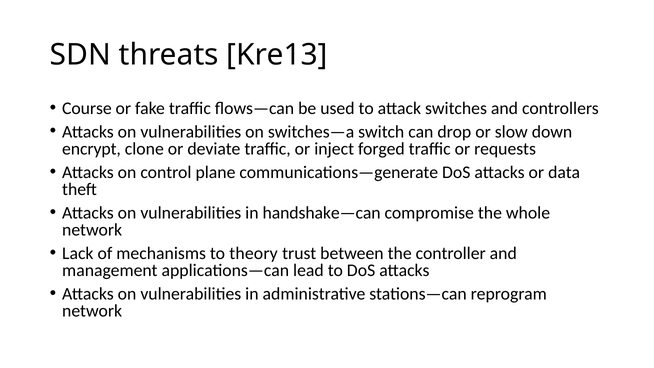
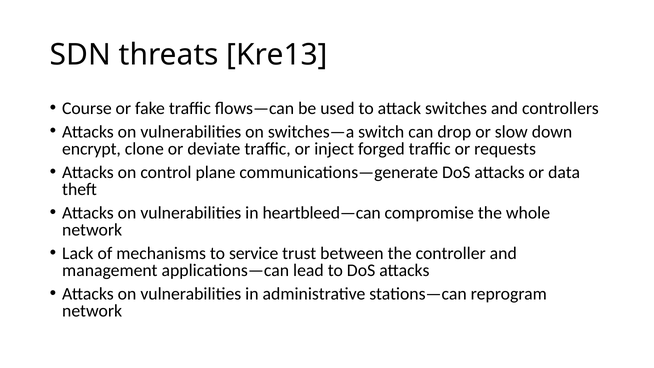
handshake—can: handshake—can -> heartbleed—can
theory: theory -> service
